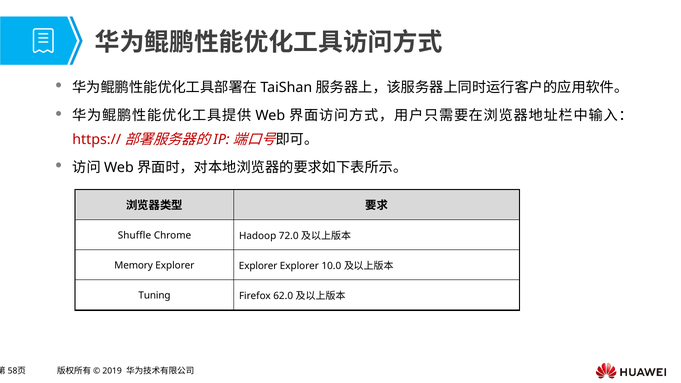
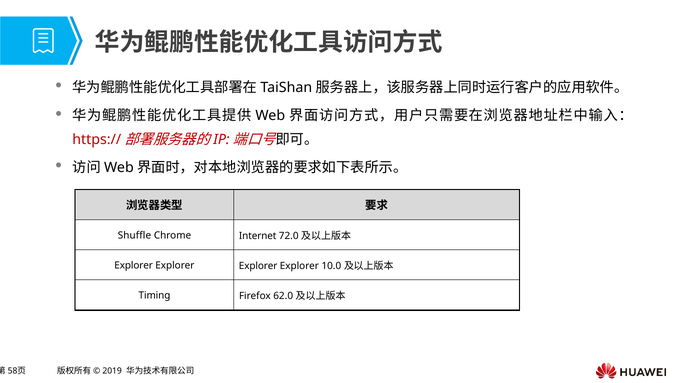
Hadoop: Hadoop -> Internet
Memory at (134, 265): Memory -> Explorer
Tuning: Tuning -> Timing
